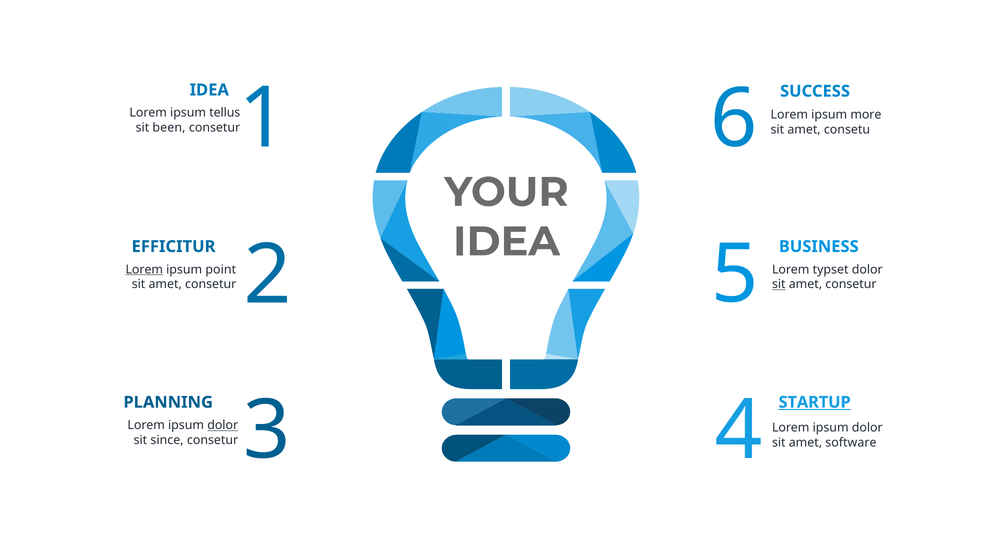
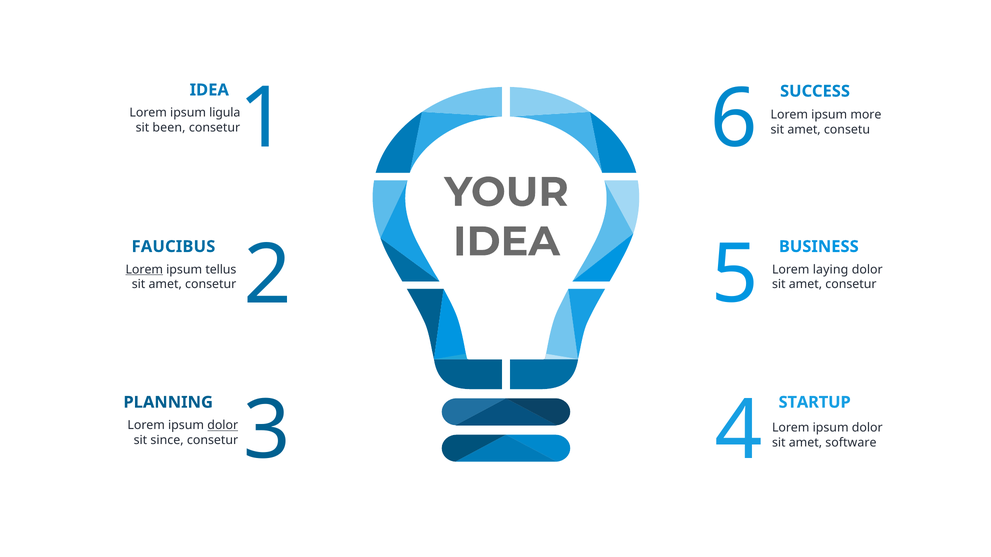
tellus: tellus -> ligula
typset: typset -> laying
EFFICITUR: EFFICITUR -> FAUCIBUS
point: point -> tellus
sit at (779, 285) underline: present -> none
STARTUP underline: present -> none
